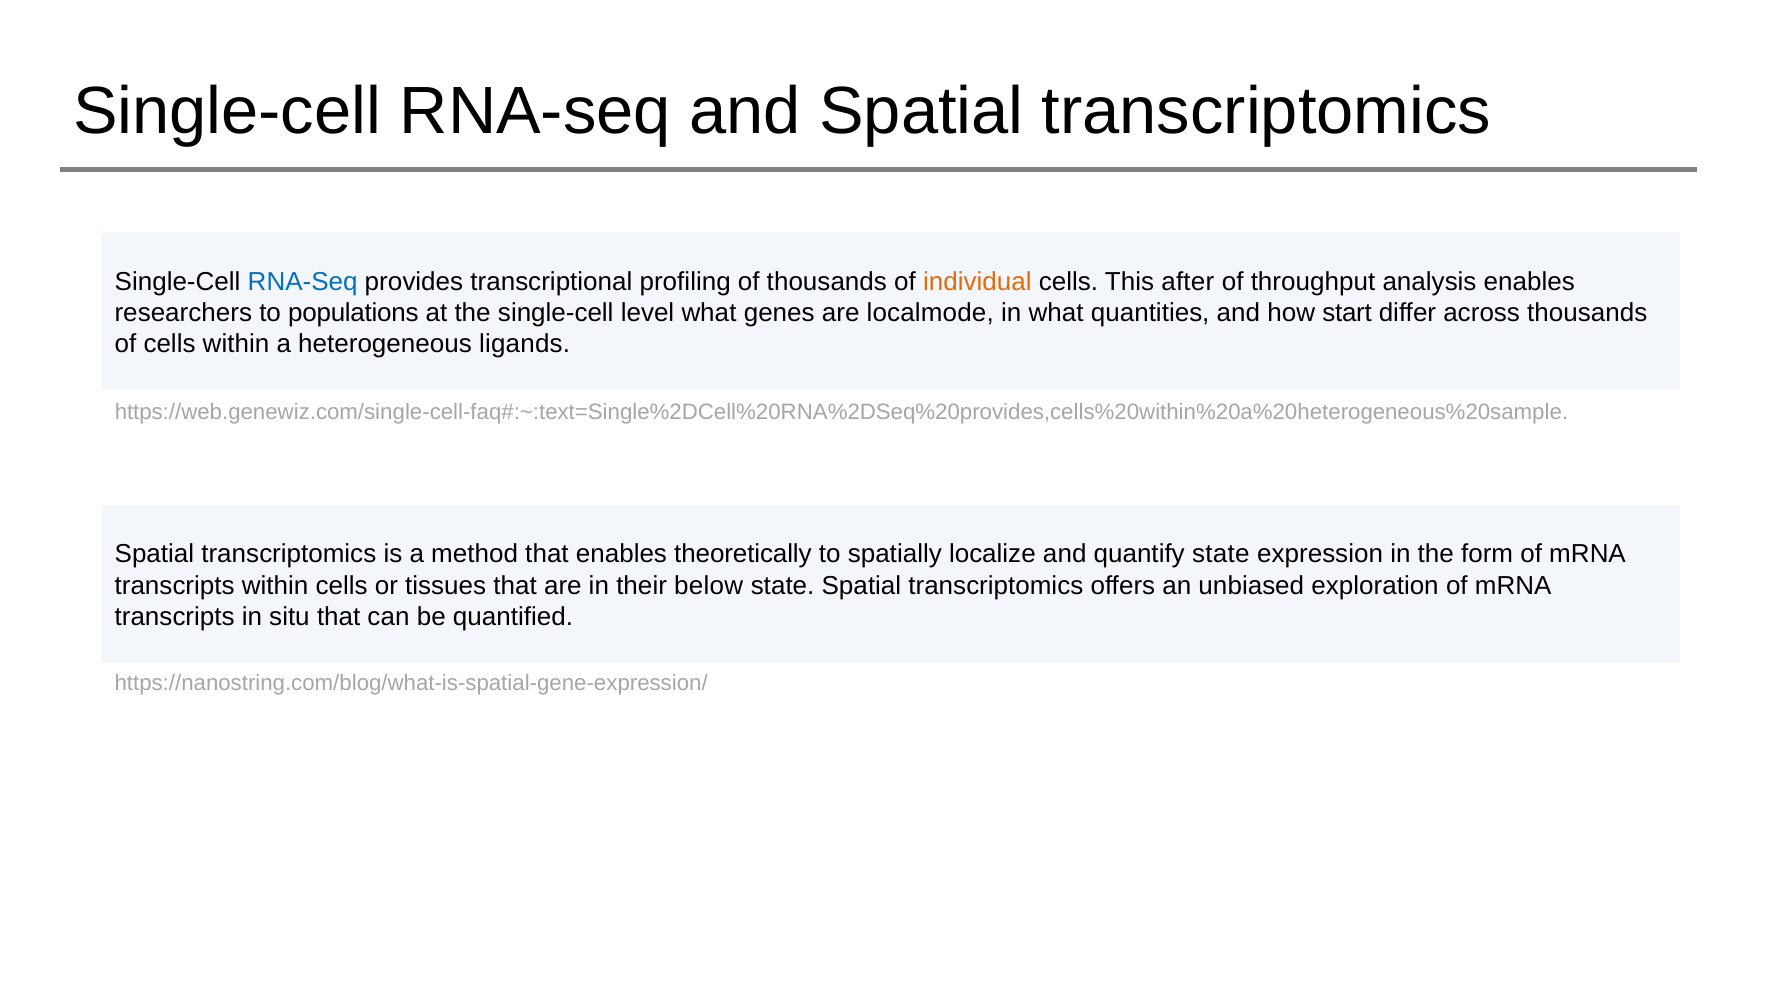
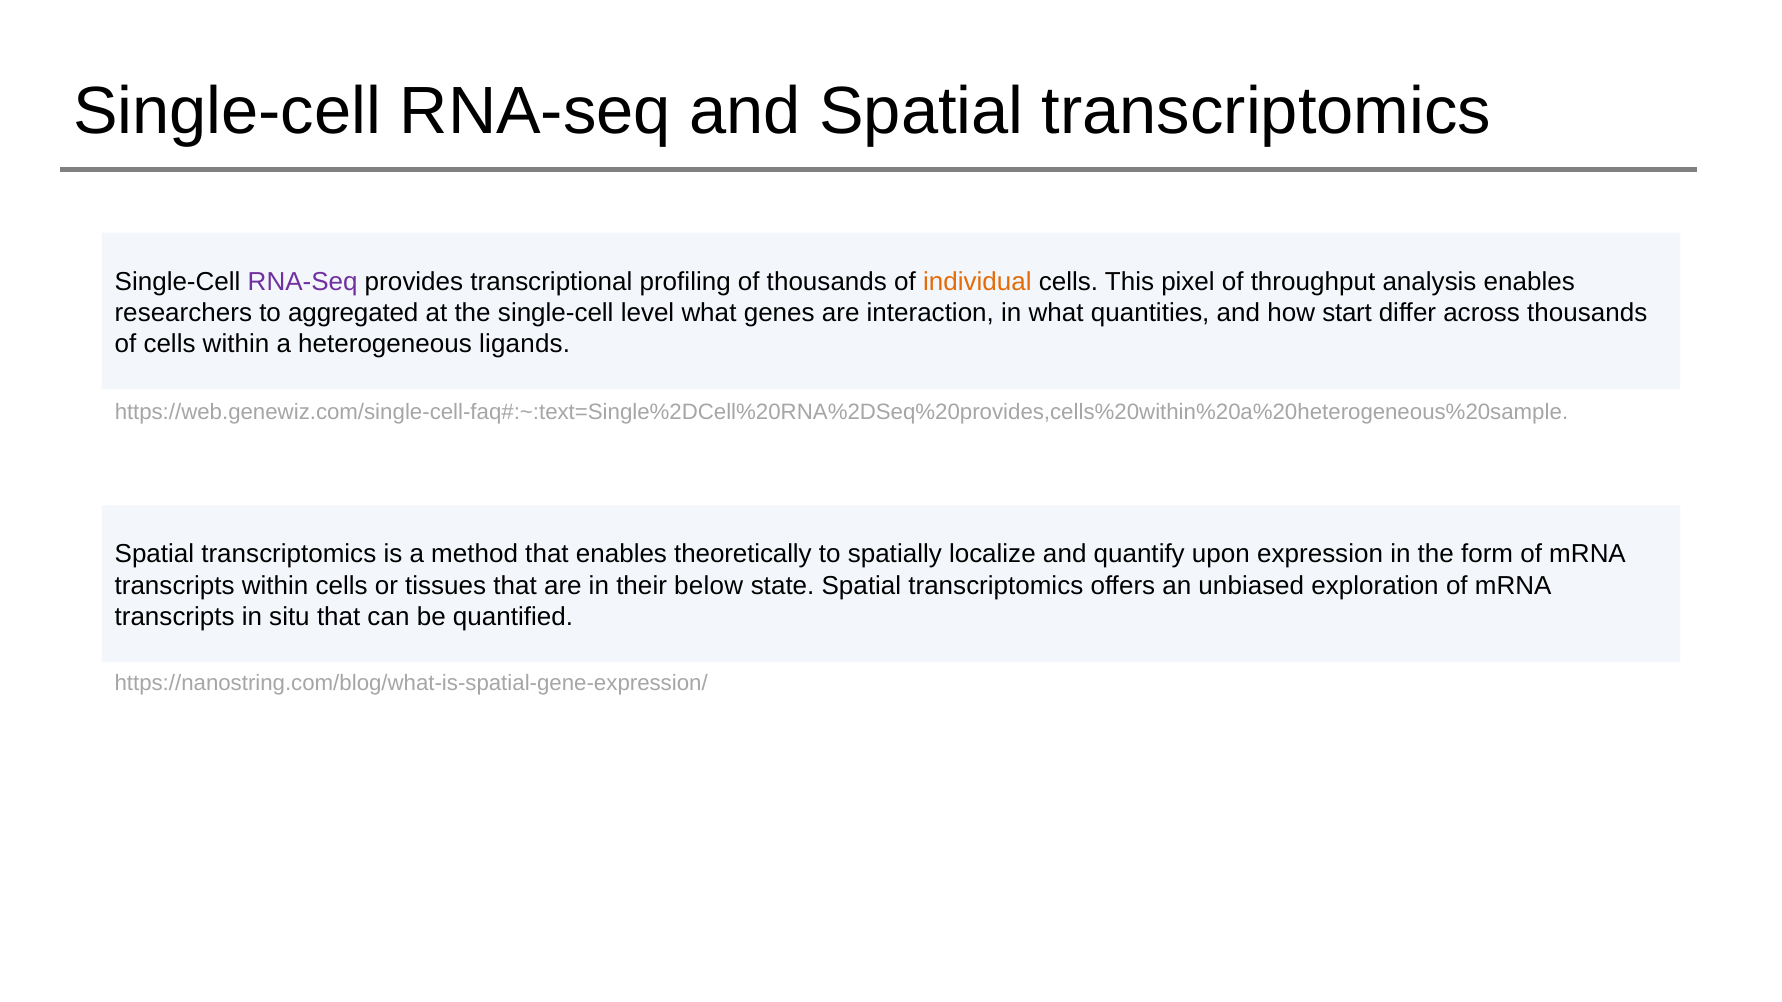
RNA-Seq at (303, 282) colour: blue -> purple
after: after -> pixel
populations: populations -> aggregated
localmode: localmode -> interaction
quantify state: state -> upon
